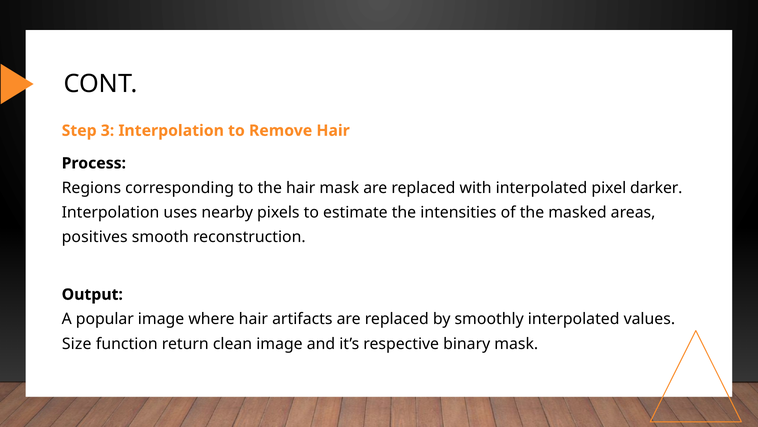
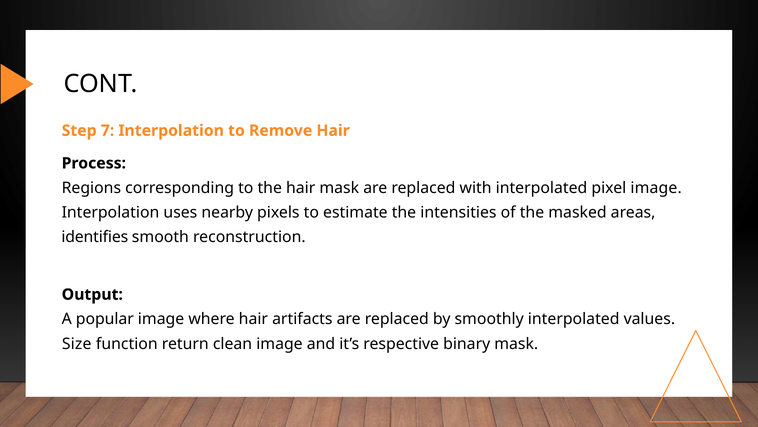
3: 3 -> 7
pixel darker: darker -> image
positives: positives -> identifies
